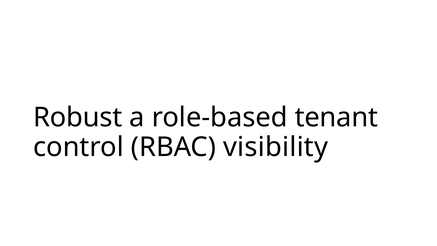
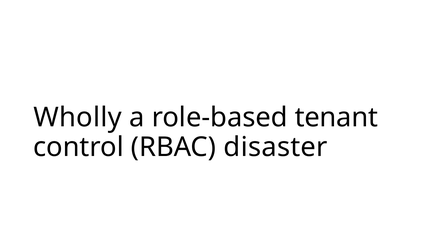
Robust: Robust -> Wholly
visibility: visibility -> disaster
